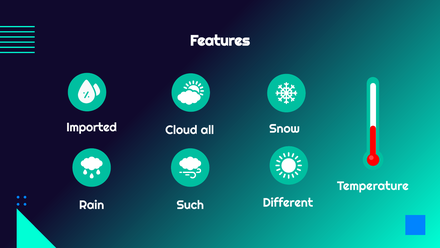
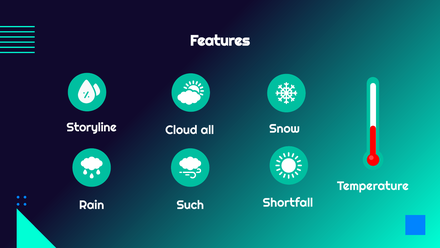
Imported: Imported -> Storyline
Different: Different -> Shortfall
